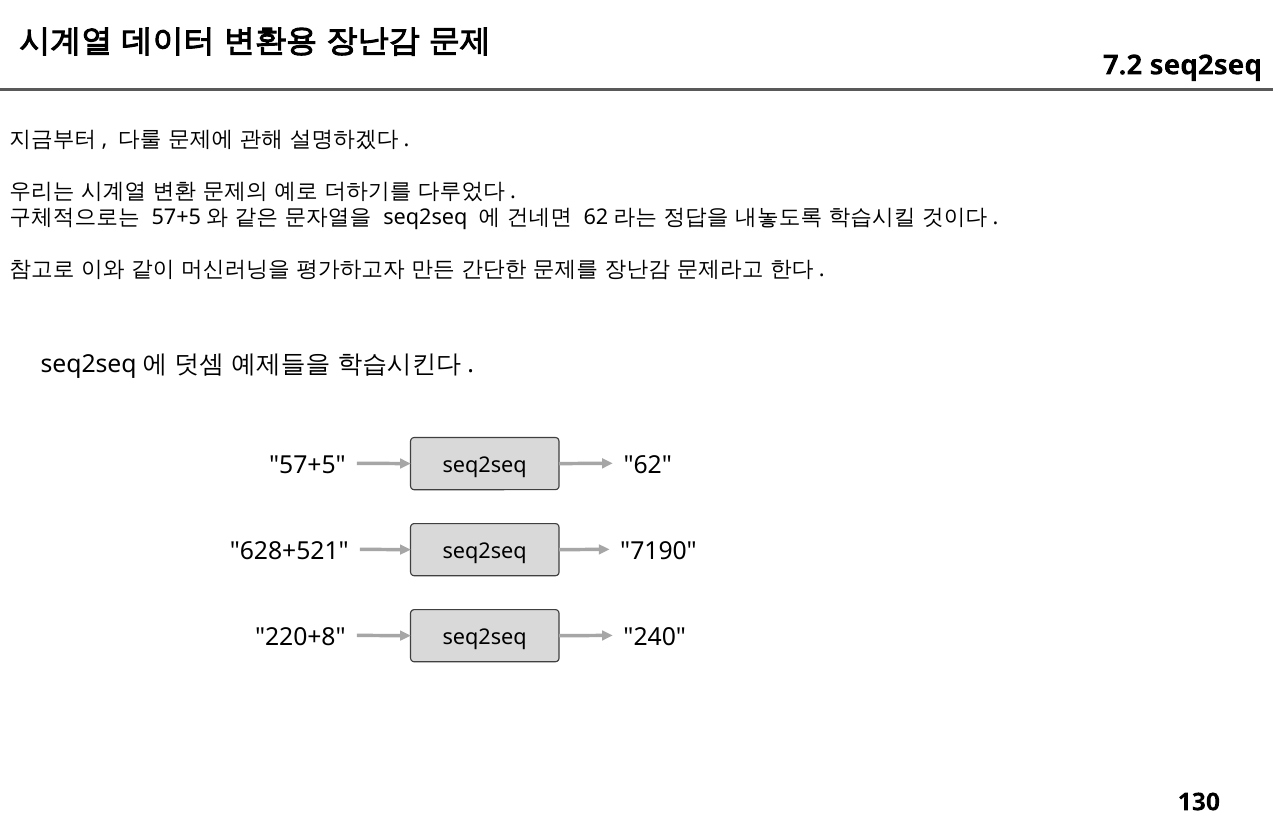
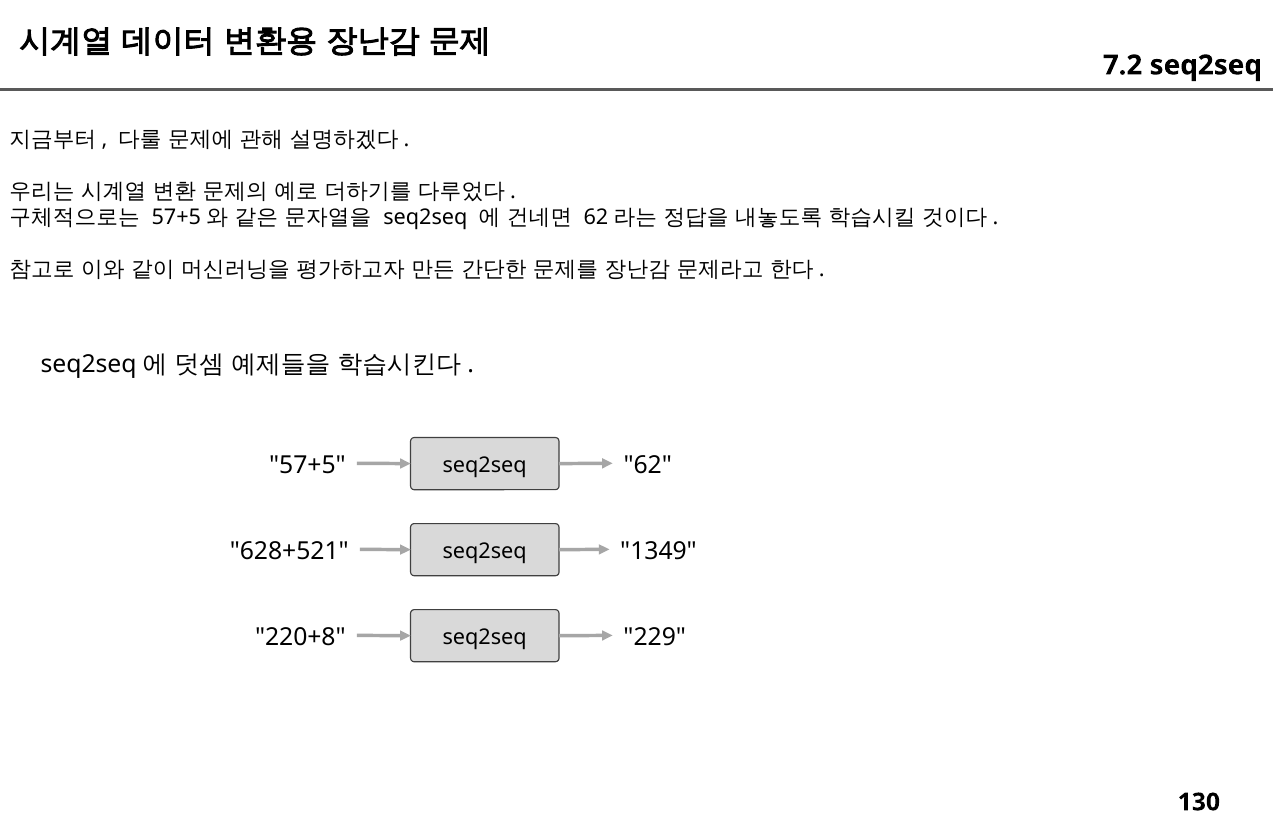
7190: 7190 -> 1349
240: 240 -> 229
